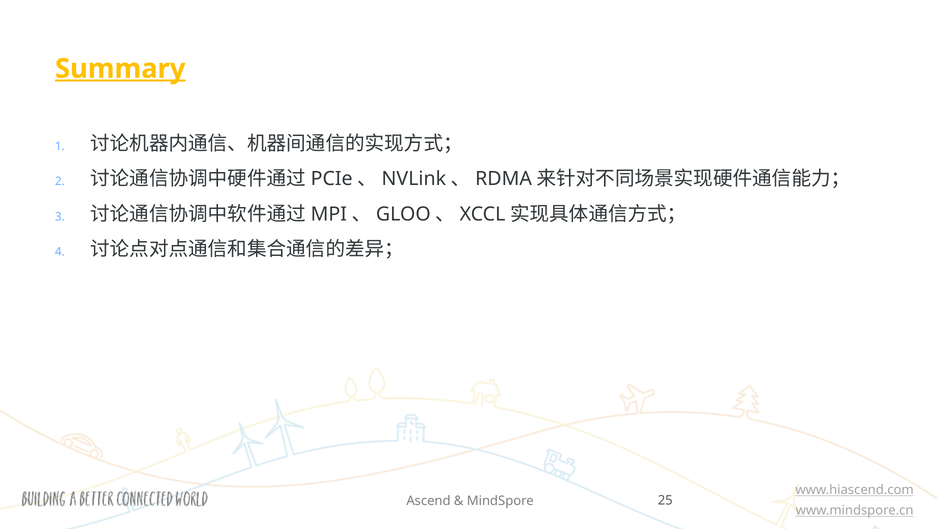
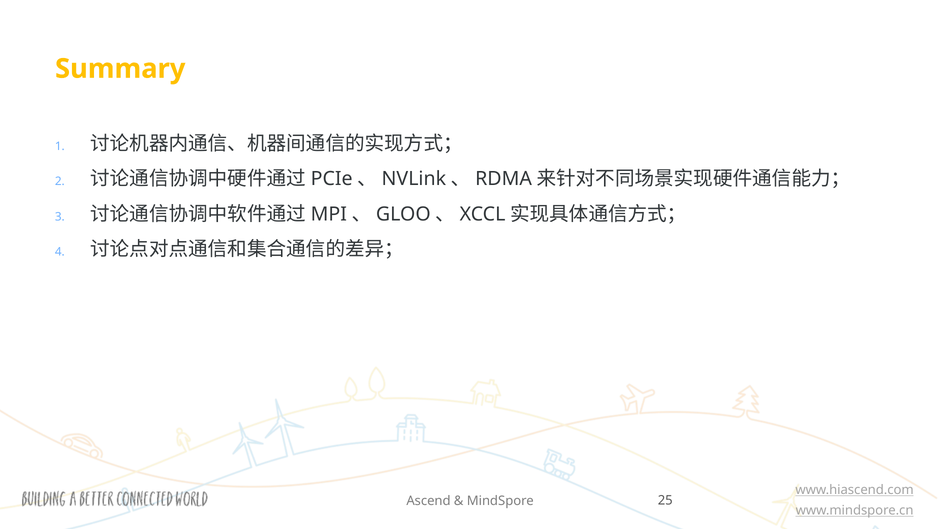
Summary underline: present -> none
